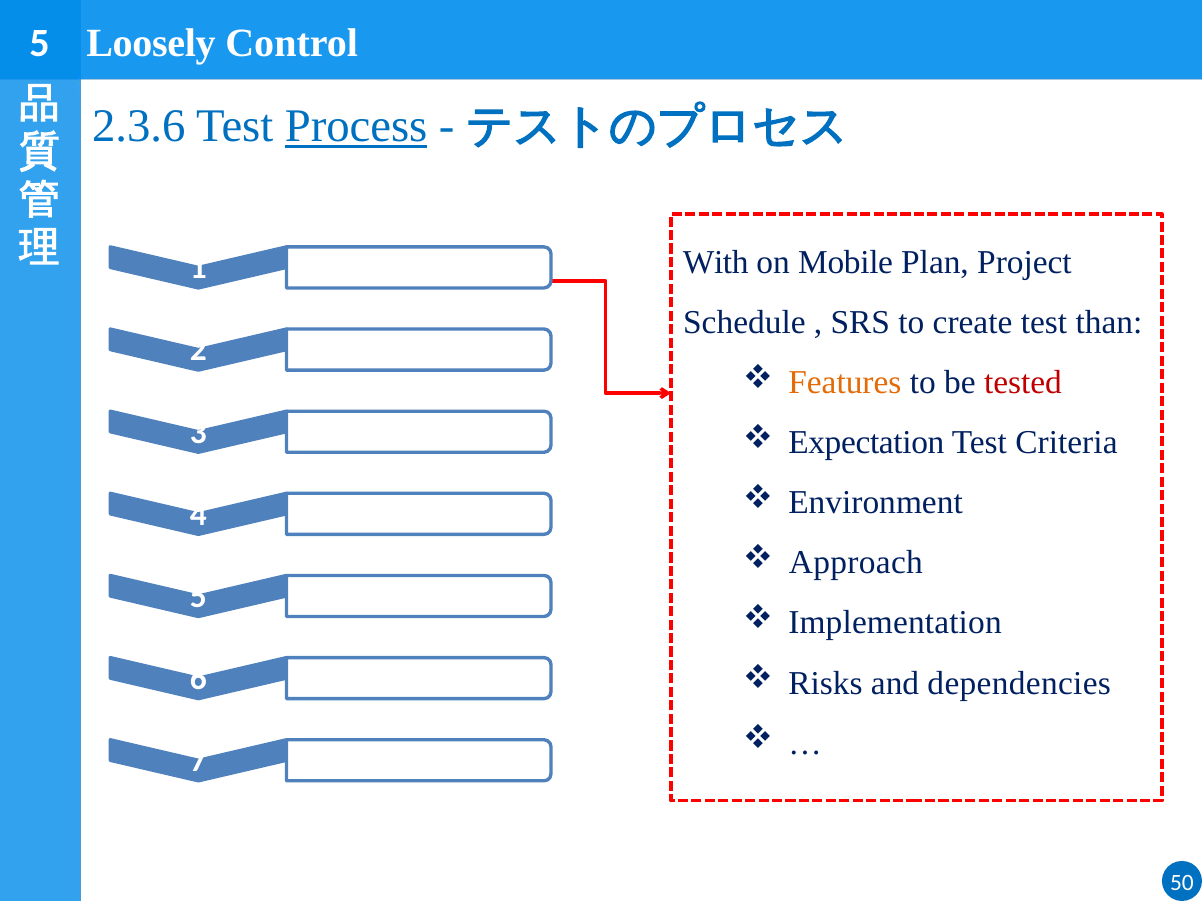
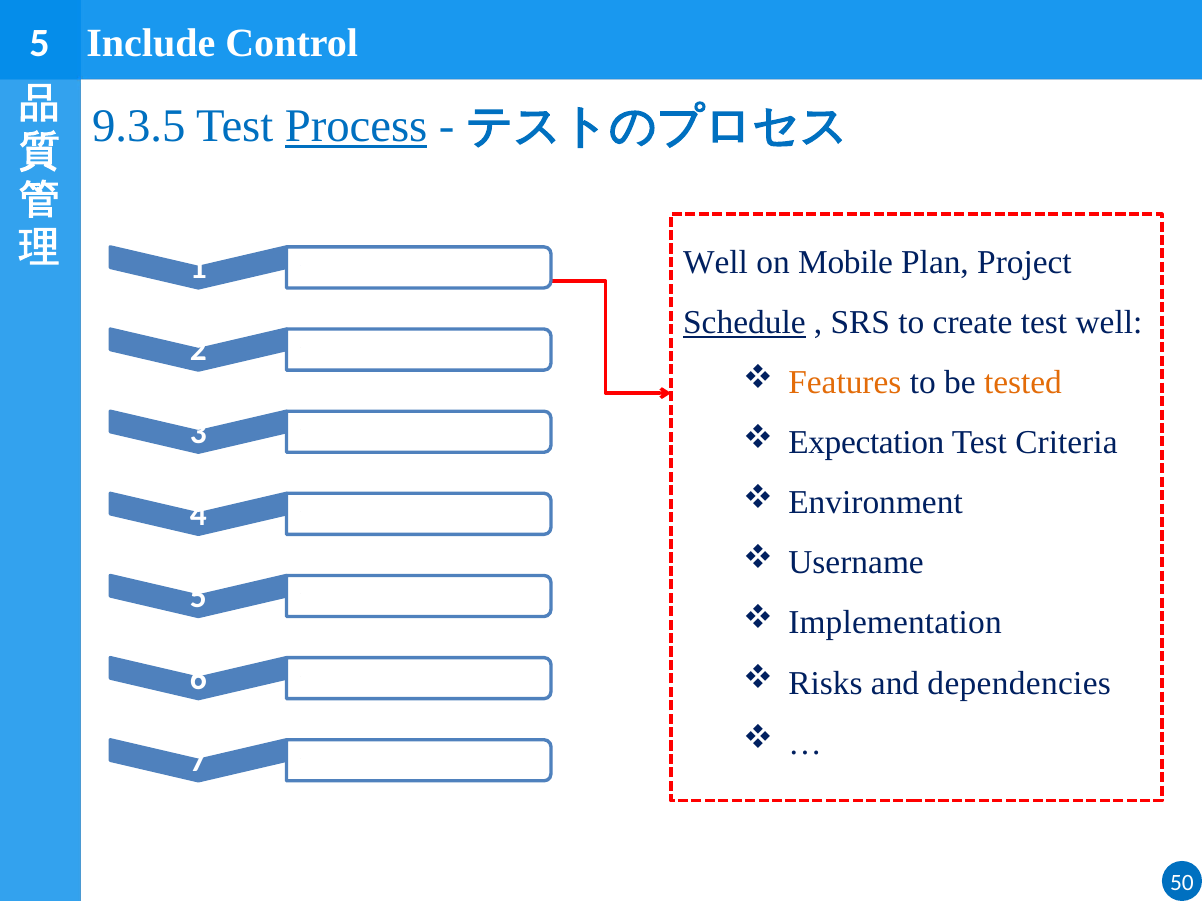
Loosely: Loosely -> Include
2.3.6: 2.3.6 -> 9.3.5
With at (716, 263): With -> Well
Schedule underline: none -> present
test than: than -> well
tested colour: red -> orange
Approach: Approach -> Username
